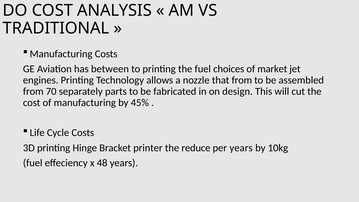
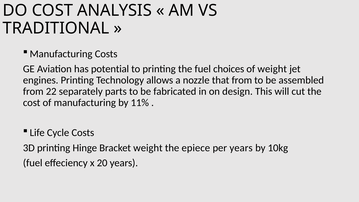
between: between -> potential
of market: market -> weight
70: 70 -> 22
45%: 45% -> 11%
Bracket printer: printer -> weight
reduce: reduce -> epiece
48: 48 -> 20
